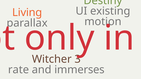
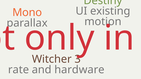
Living: Living -> Mono
immerses: immerses -> hardware
